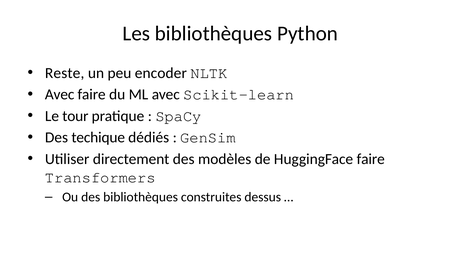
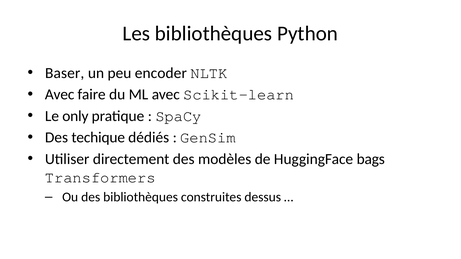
Reste: Reste -> Baser
tour: tour -> only
HuggingFace faire: faire -> bags
